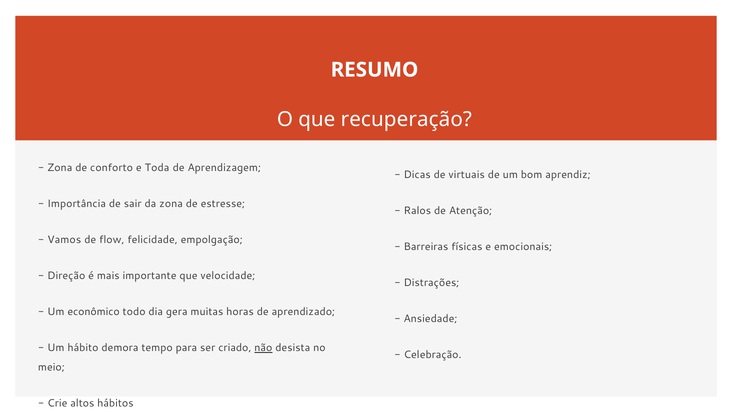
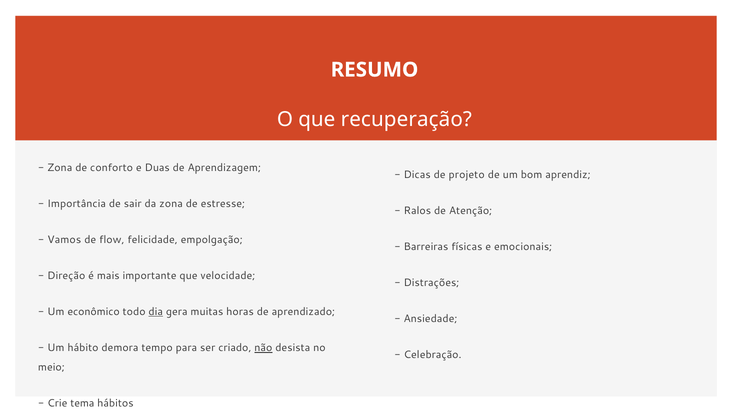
Toda: Toda -> Duas
virtuais: virtuais -> projeto
dia underline: none -> present
altos: altos -> tema
